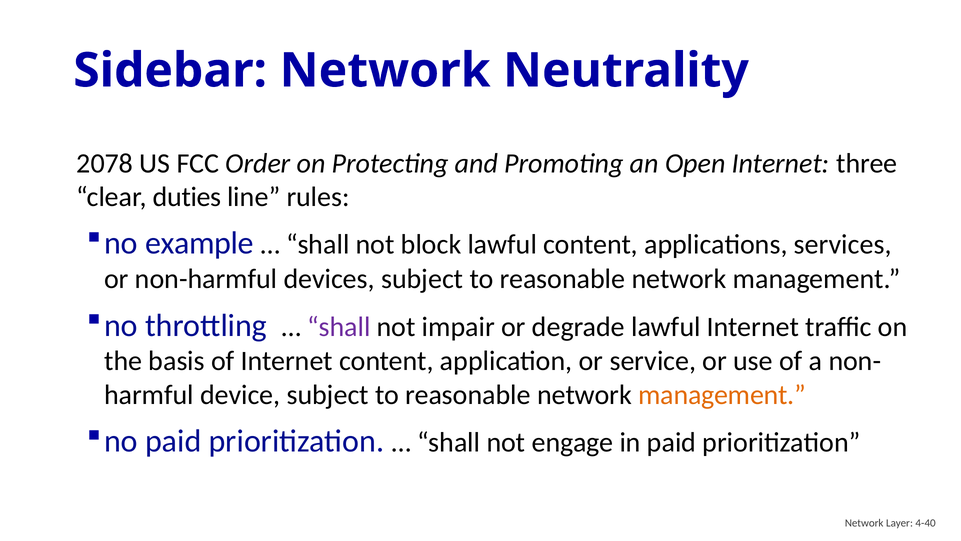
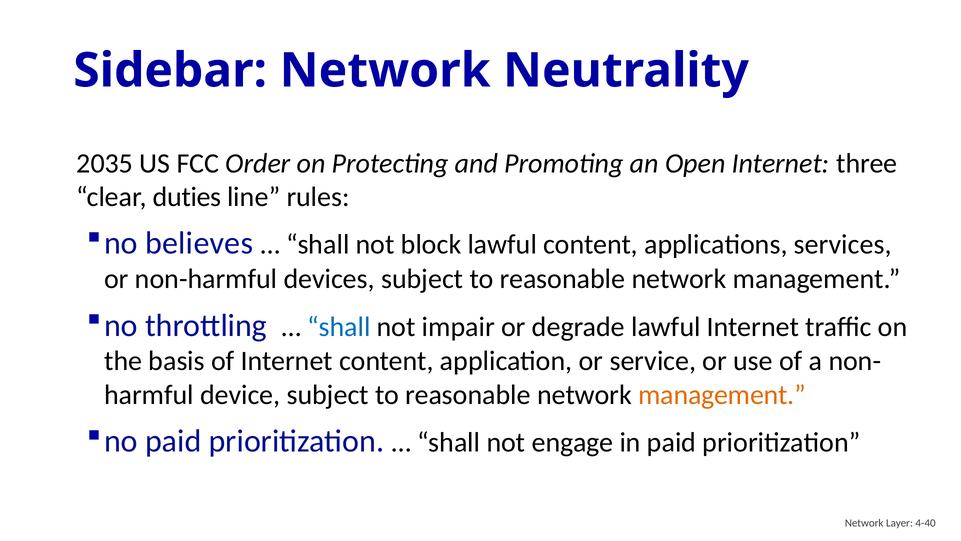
2078: 2078 -> 2035
example: example -> believes
shall at (339, 326) colour: purple -> blue
